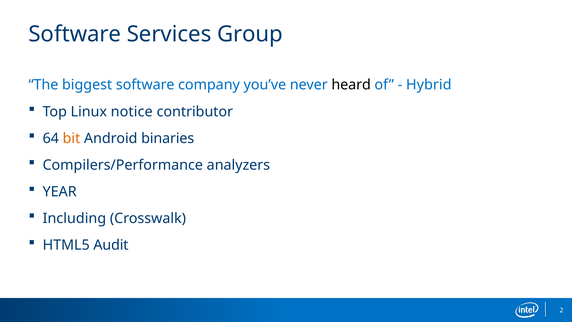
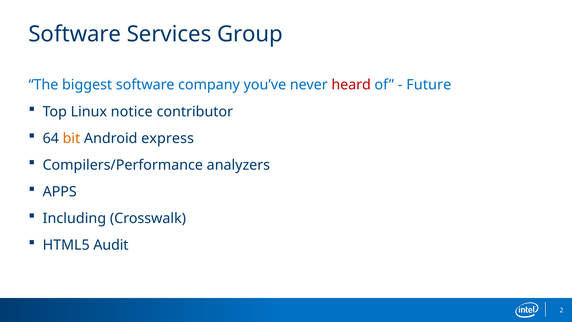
heard colour: black -> red
Hybrid: Hybrid -> Future
binaries: binaries -> express
YEAR: YEAR -> APPS
